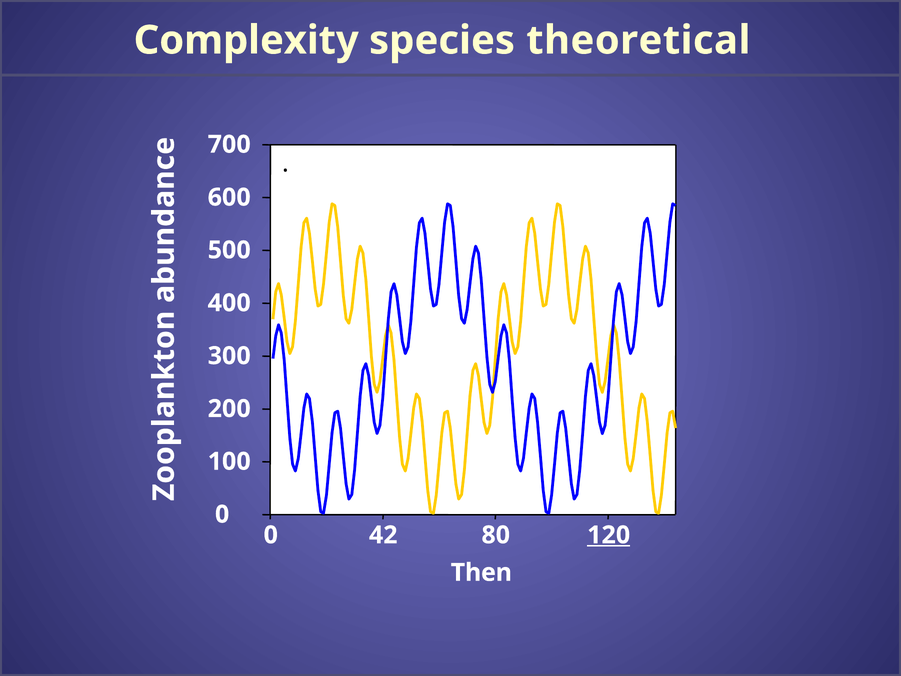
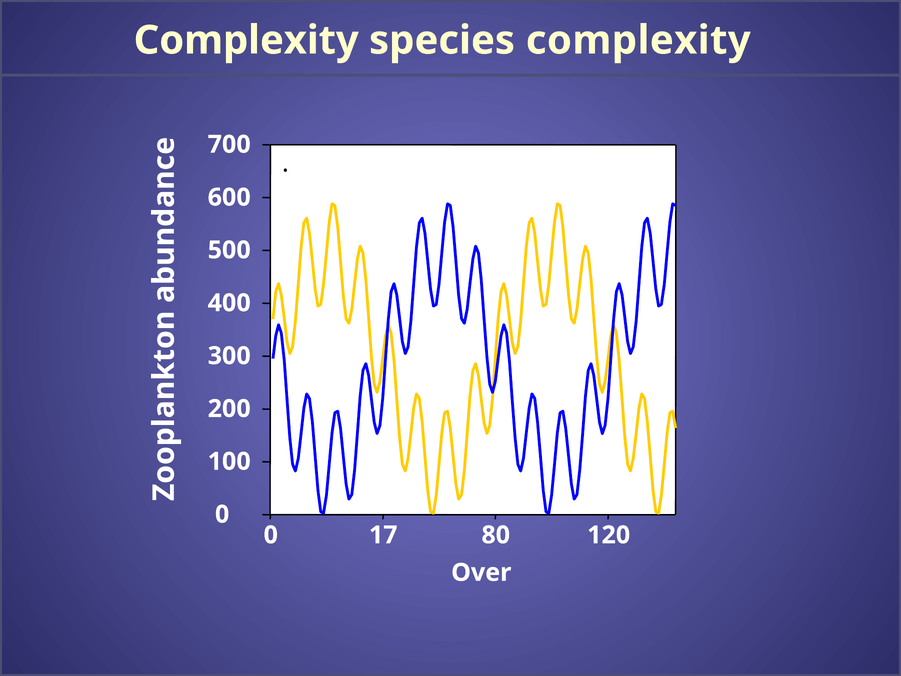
species theoretical: theoretical -> complexity
42: 42 -> 17
120 underline: present -> none
Then: Then -> Over
